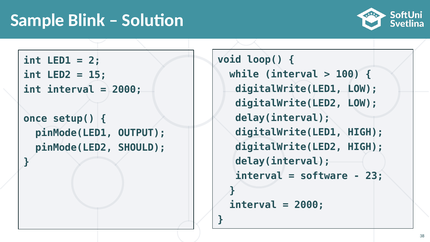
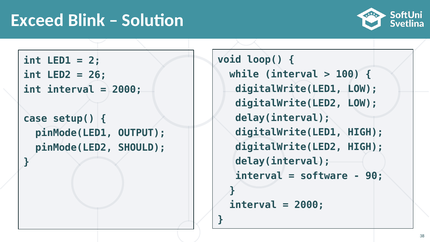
Sample: Sample -> Exceed
15: 15 -> 26
once: once -> case
23: 23 -> 90
